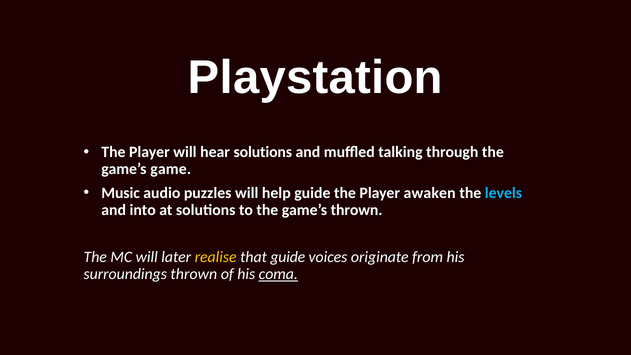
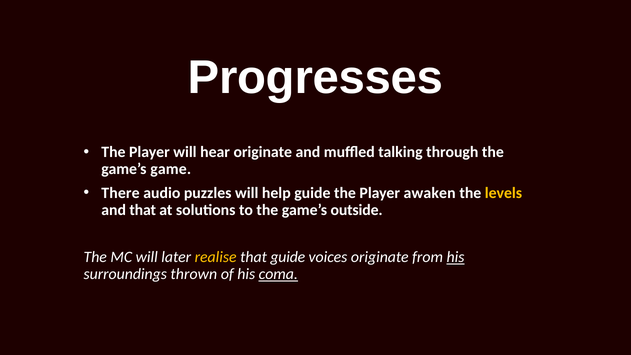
Playstation: Playstation -> Progresses
hear solutions: solutions -> originate
Music: Music -> There
levels colour: light blue -> yellow
and into: into -> that
game’s thrown: thrown -> outside
his at (455, 257) underline: none -> present
